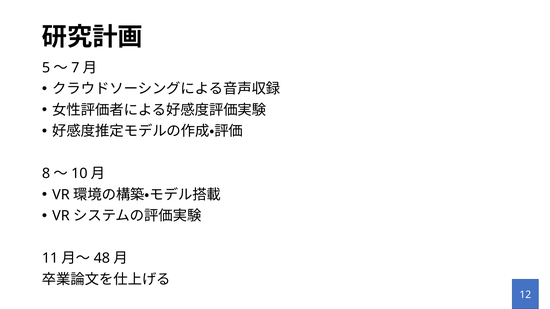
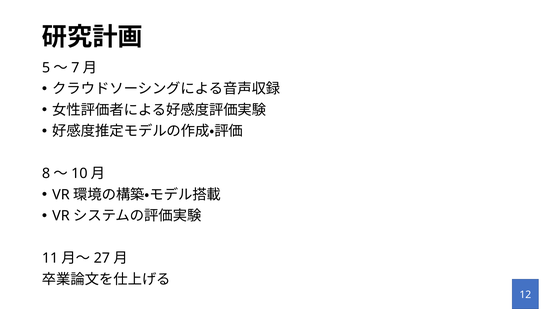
48: 48 -> 27
